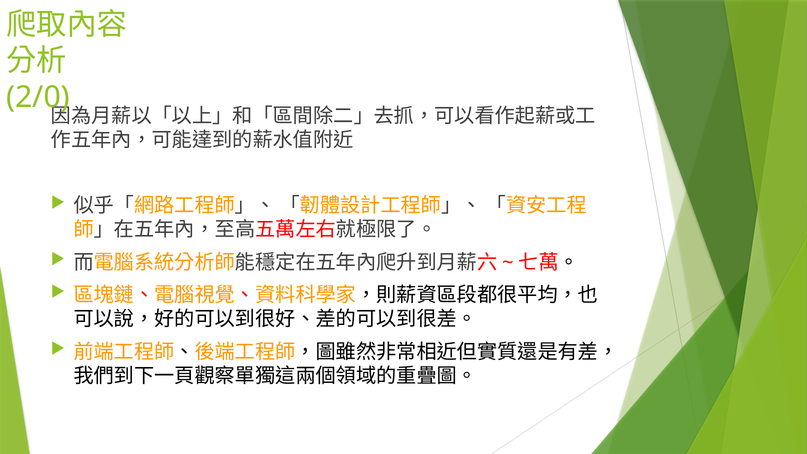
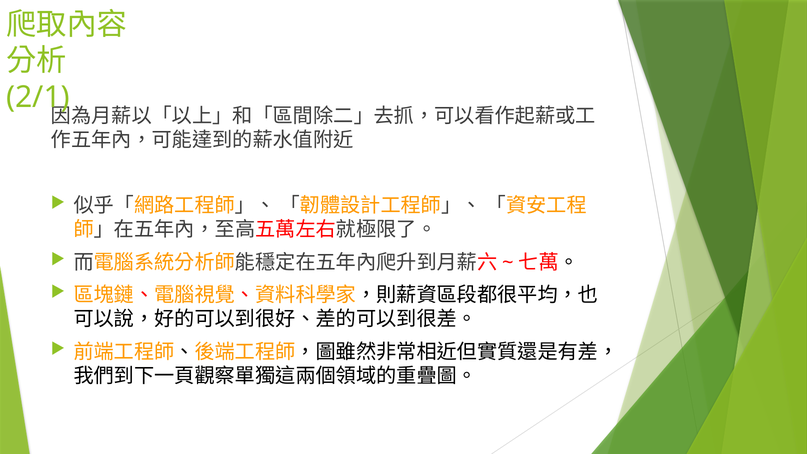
2/0: 2/0 -> 2/1
